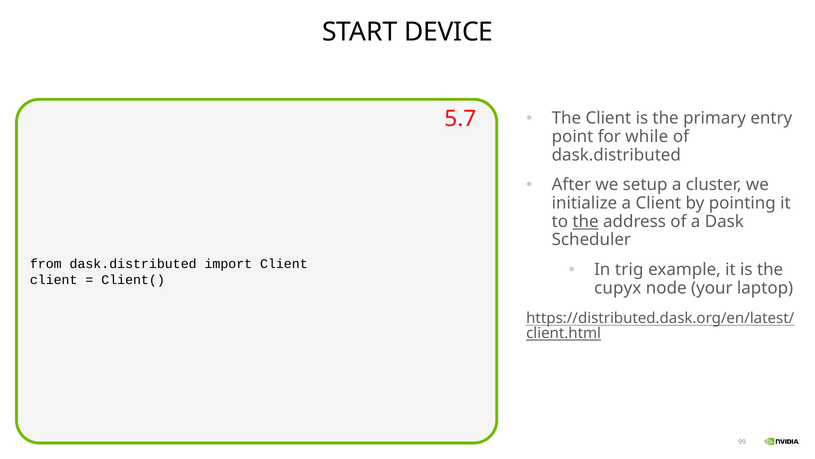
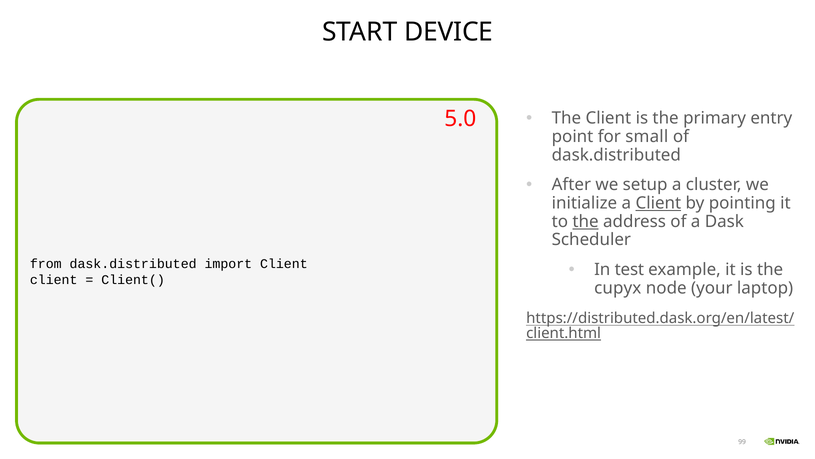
5.7: 5.7 -> 5.0
while: while -> small
Client at (658, 203) underline: none -> present
trig: trig -> test
